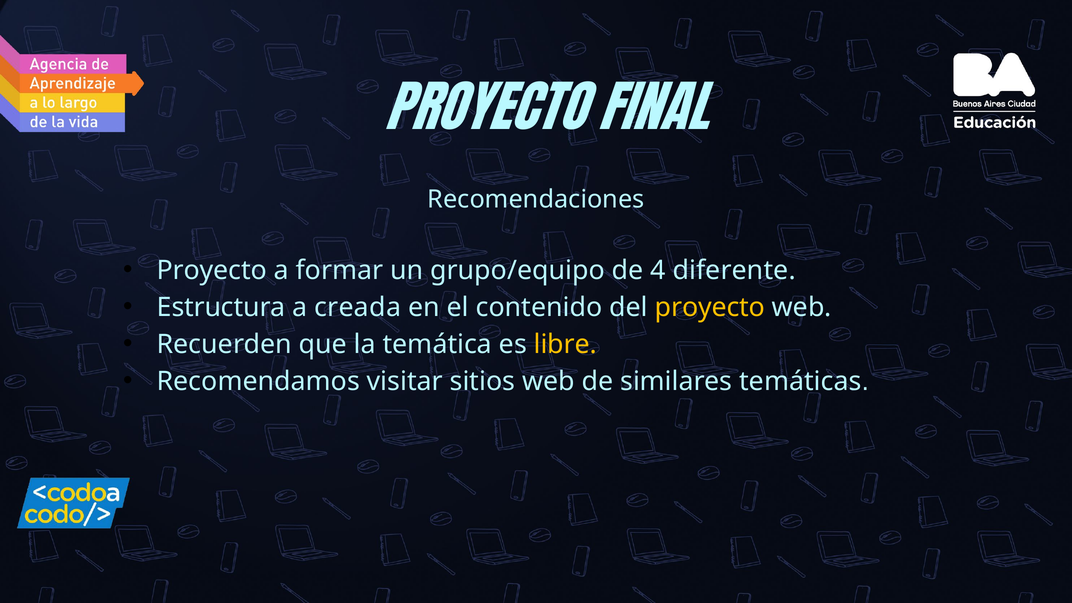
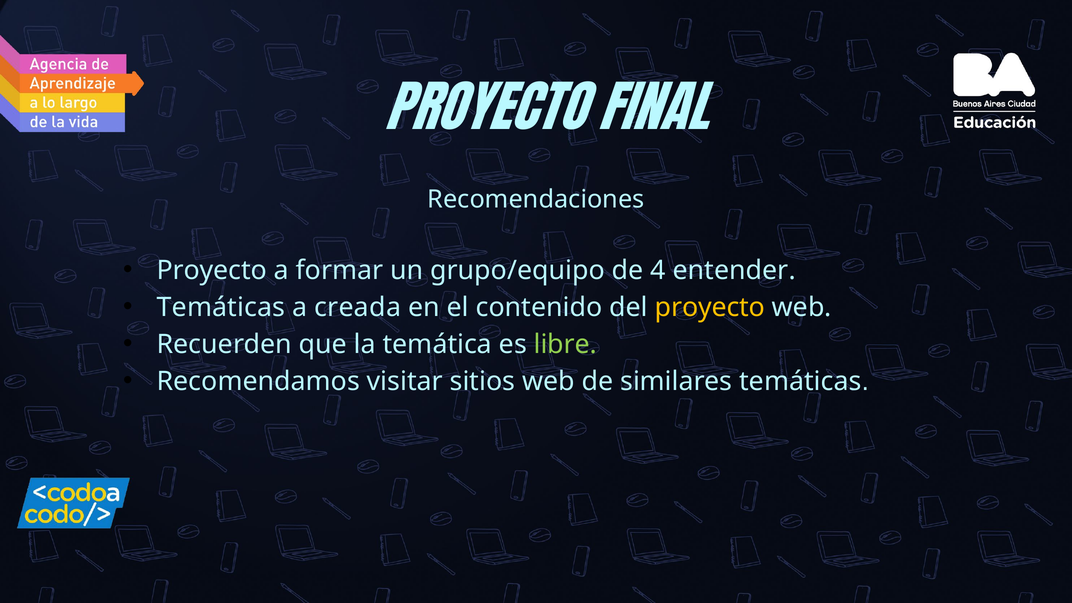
diferente: diferente -> entender
Estructura at (221, 307): Estructura -> Temáticas
libre colour: yellow -> light green
